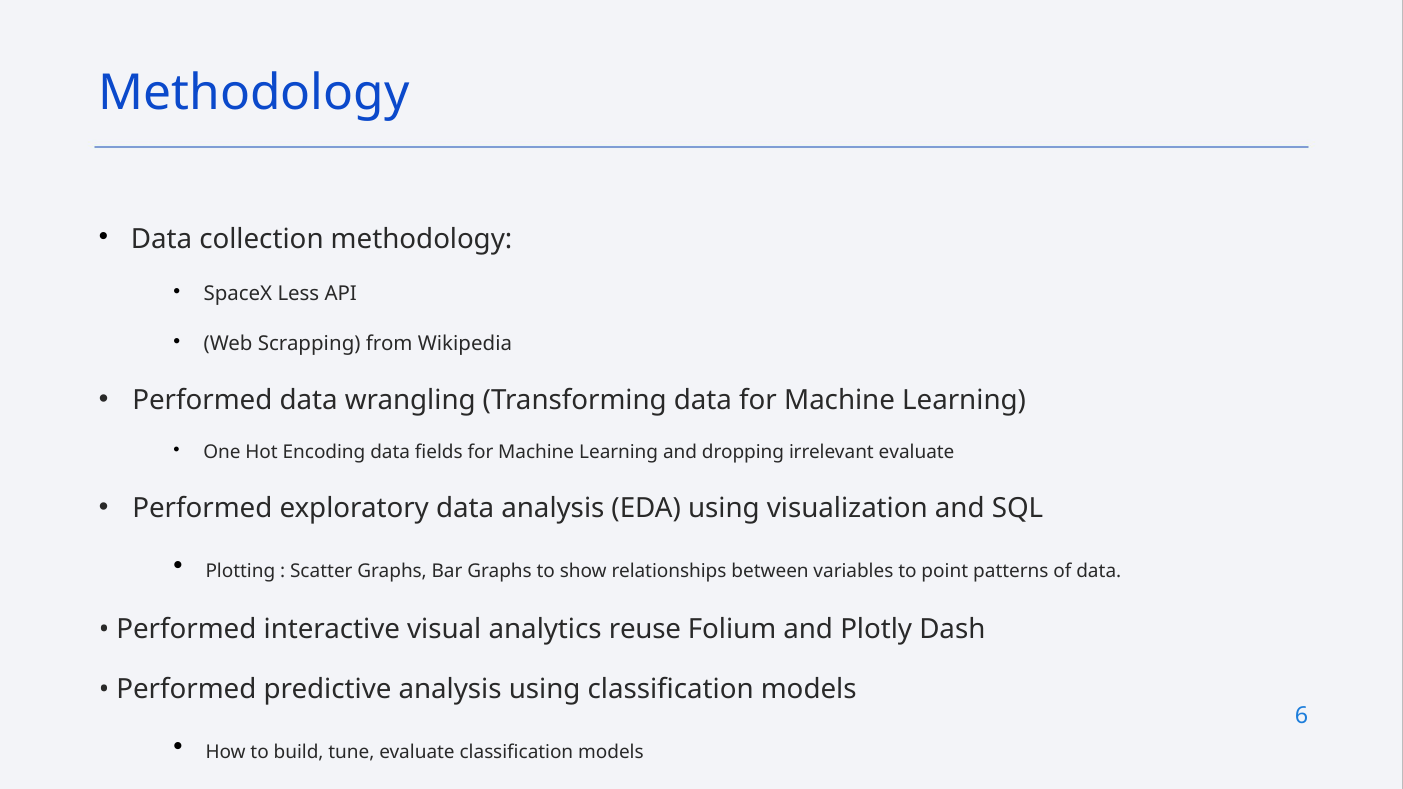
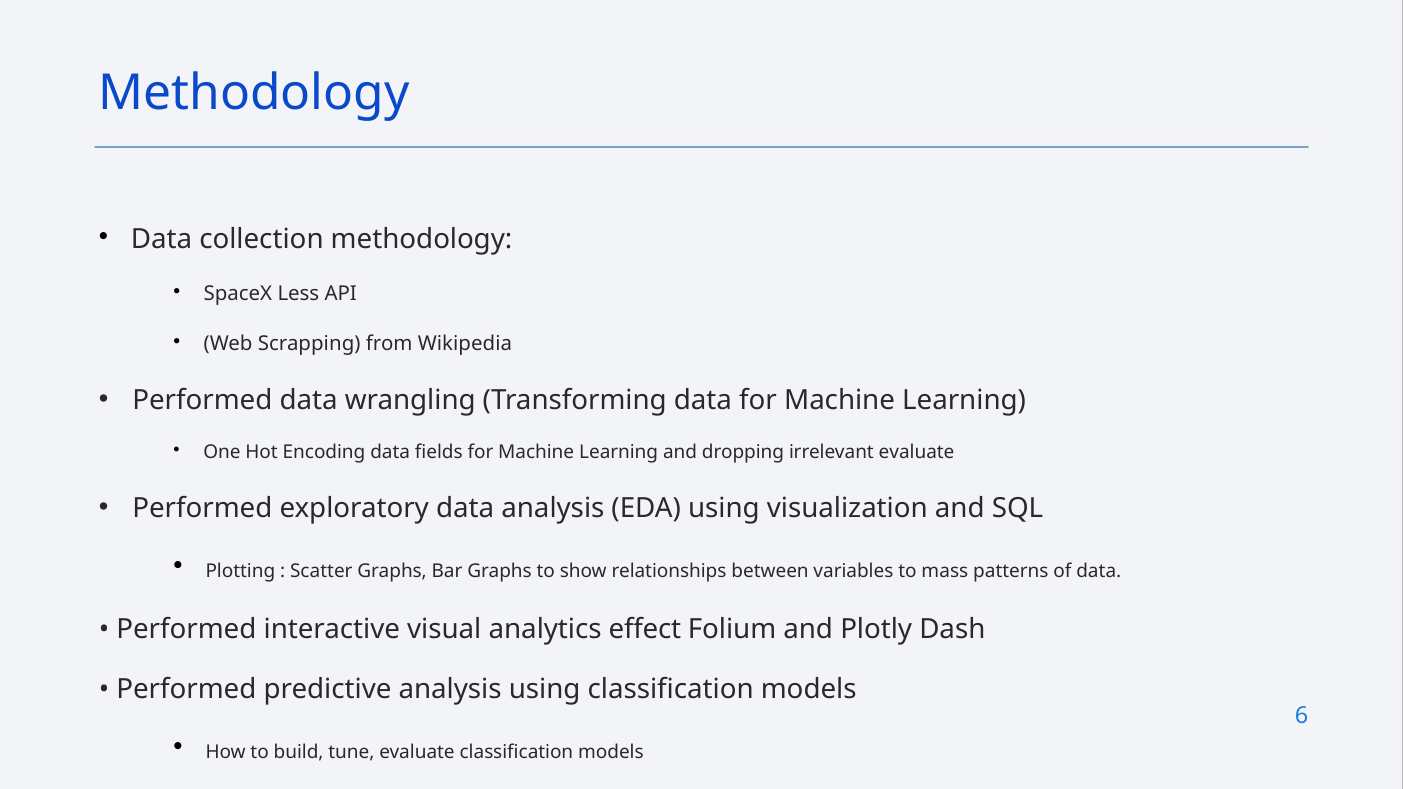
point: point -> mass
reuse: reuse -> effect
